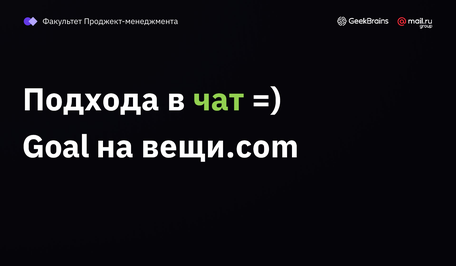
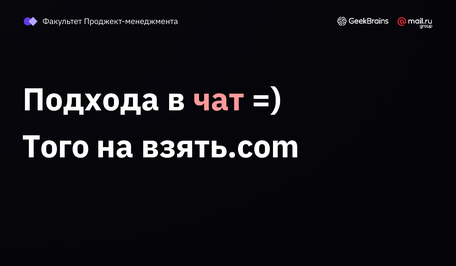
чат colour: light green -> pink
Goal: Goal -> Того
вещи.com: вещи.com -> взять.com
